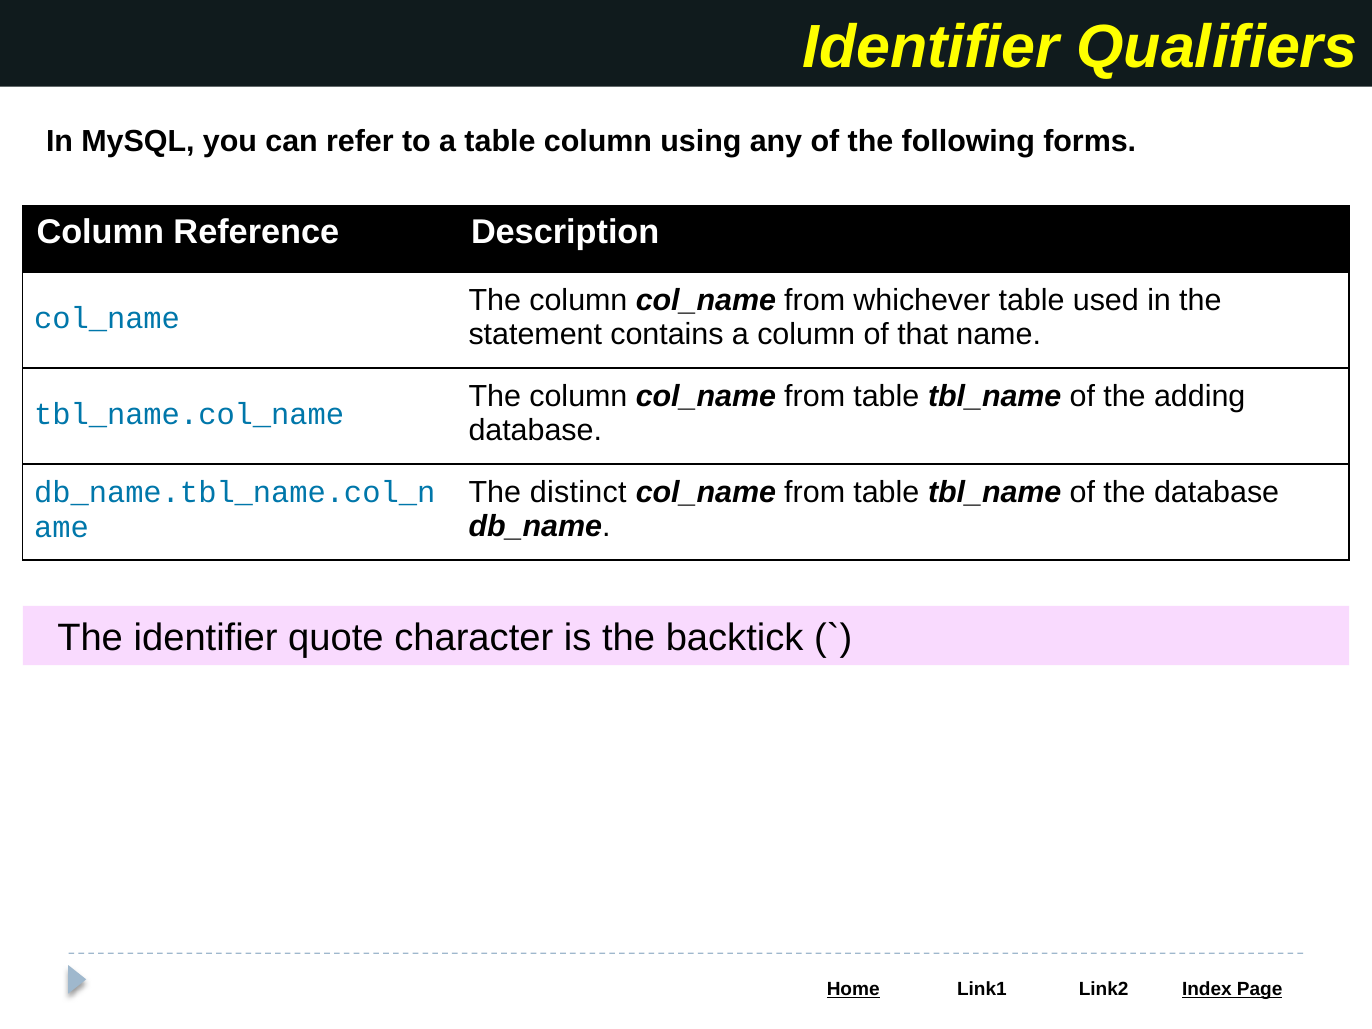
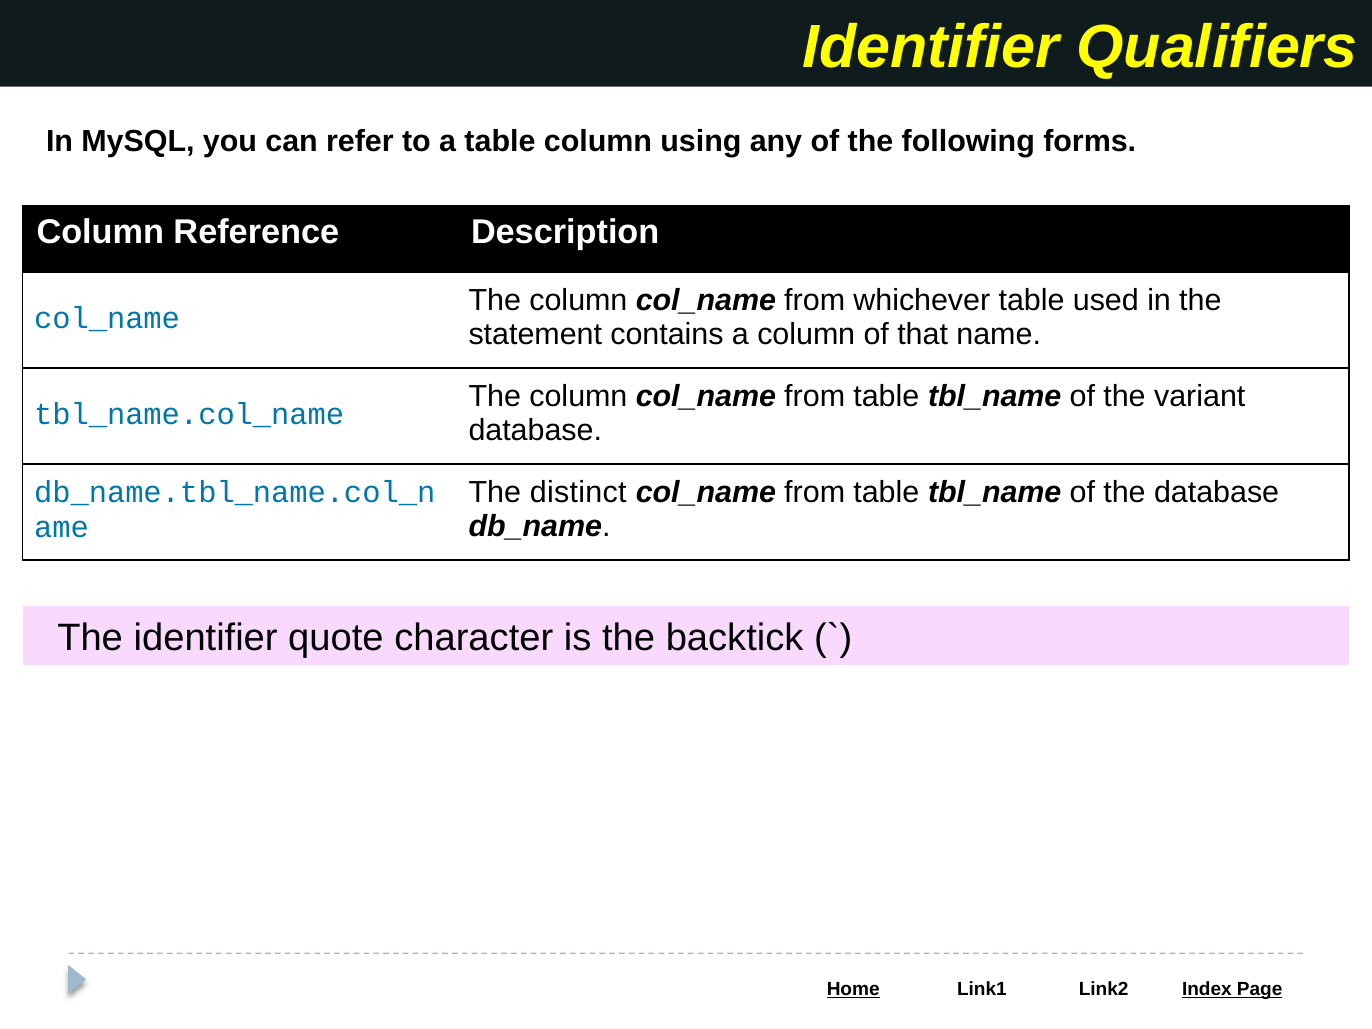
adding: adding -> variant
